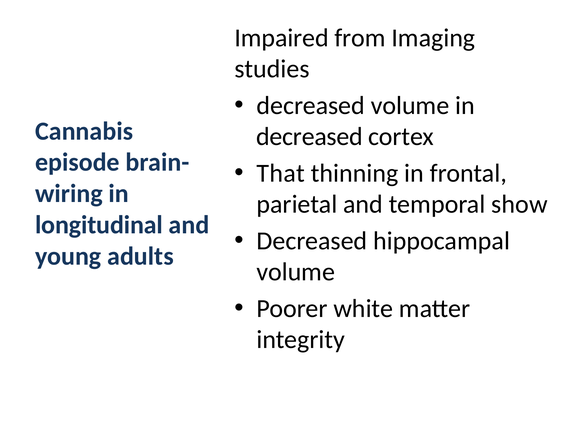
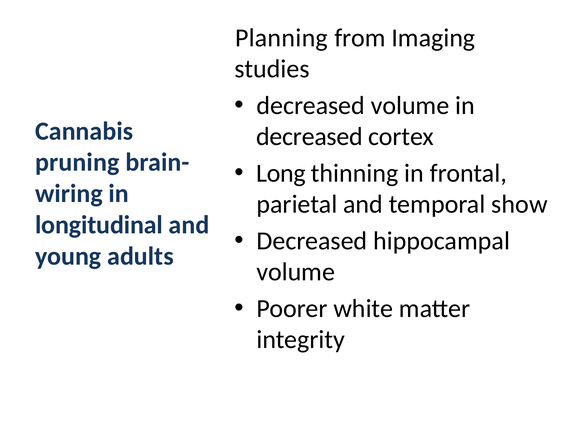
Impaired: Impaired -> Planning
episode: episode -> pruning
That: That -> Long
